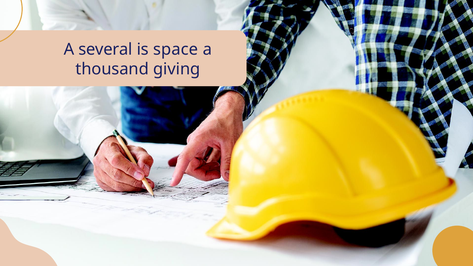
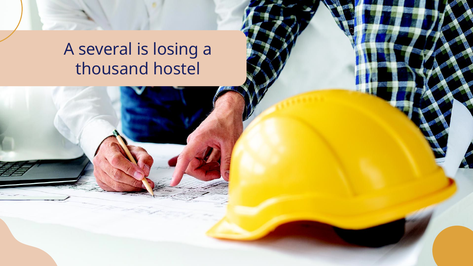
space: space -> losing
giving: giving -> hostel
